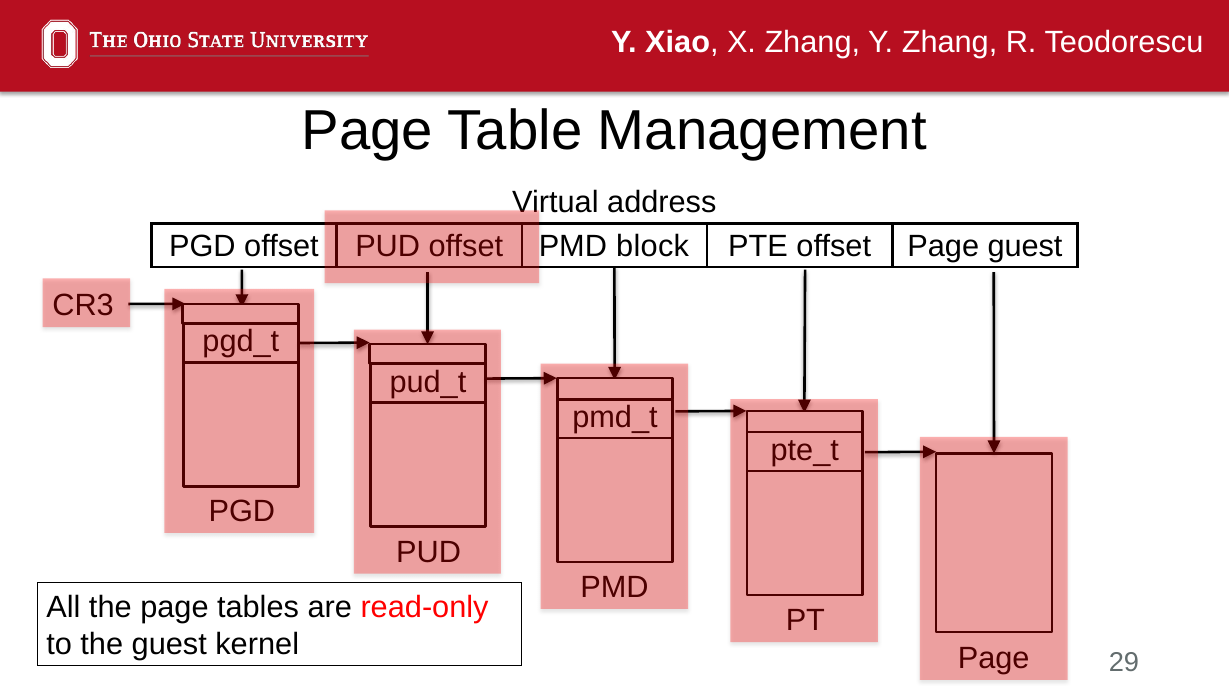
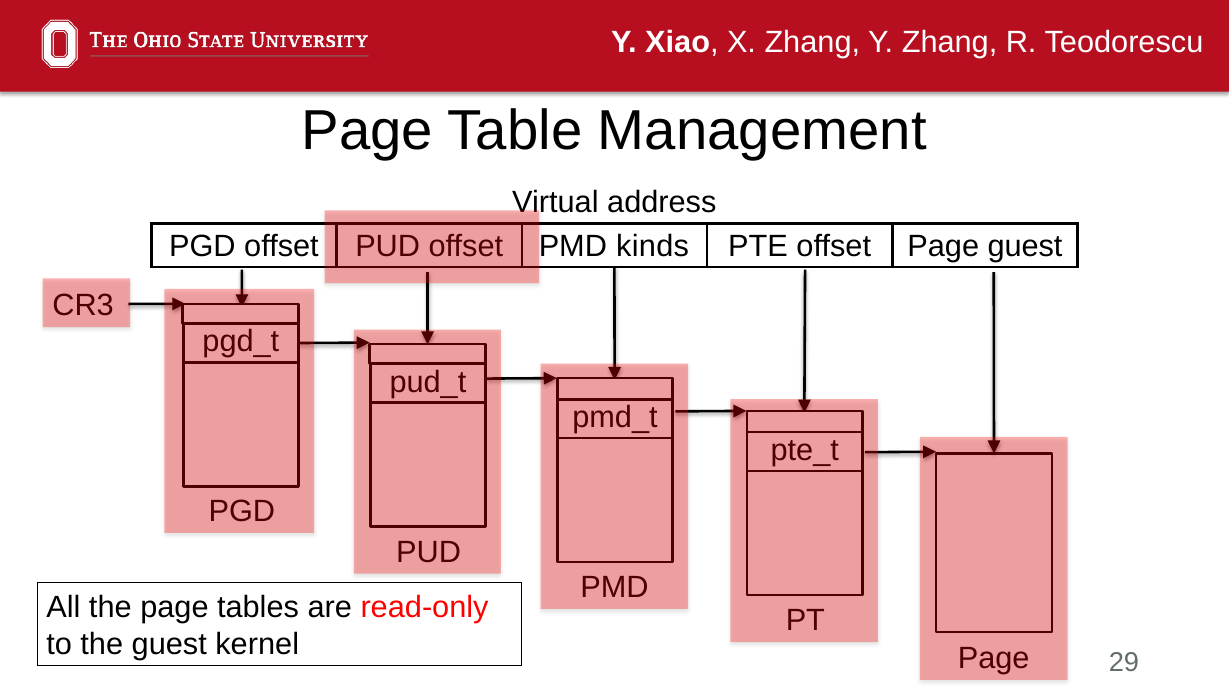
block: block -> kinds
